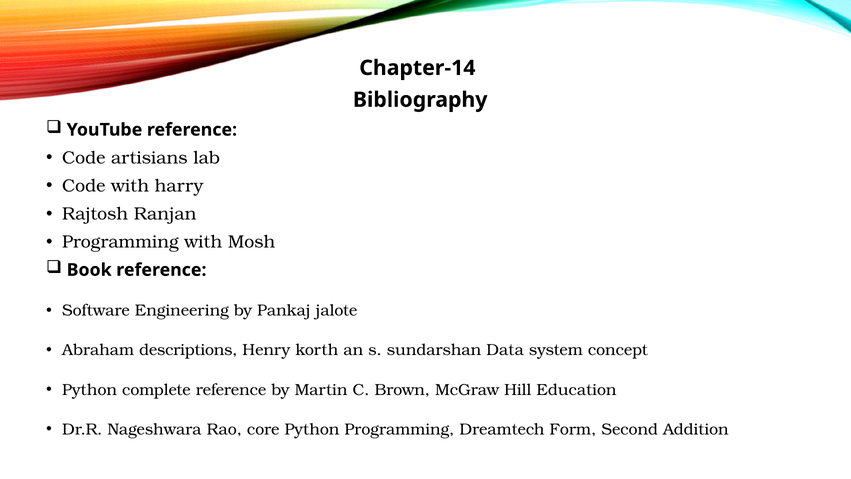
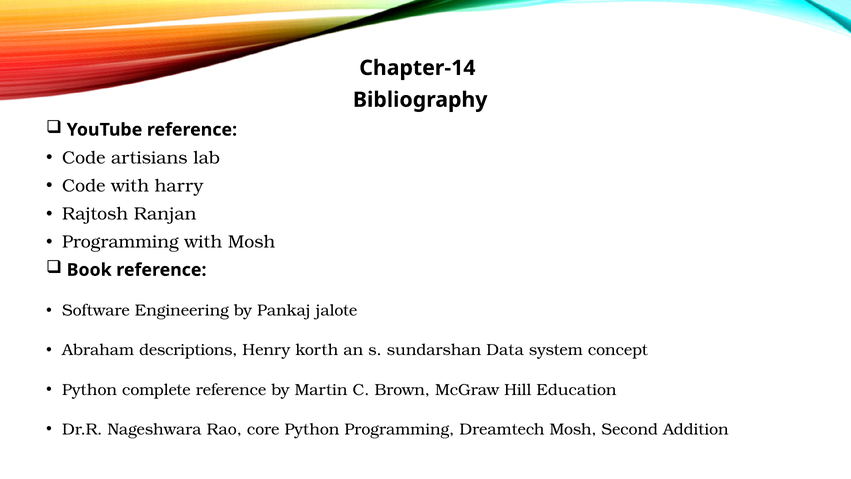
Dreamtech Form: Form -> Mosh
